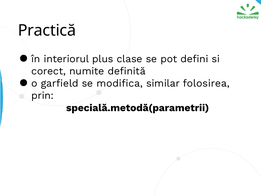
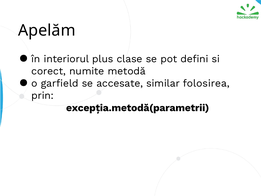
Practică: Practică -> Apelăm
definită: definită -> metodă
modifica: modifica -> accesate
specială.metodă(parametrii: specială.metodă(parametrii -> excepția.metodă(parametrii
